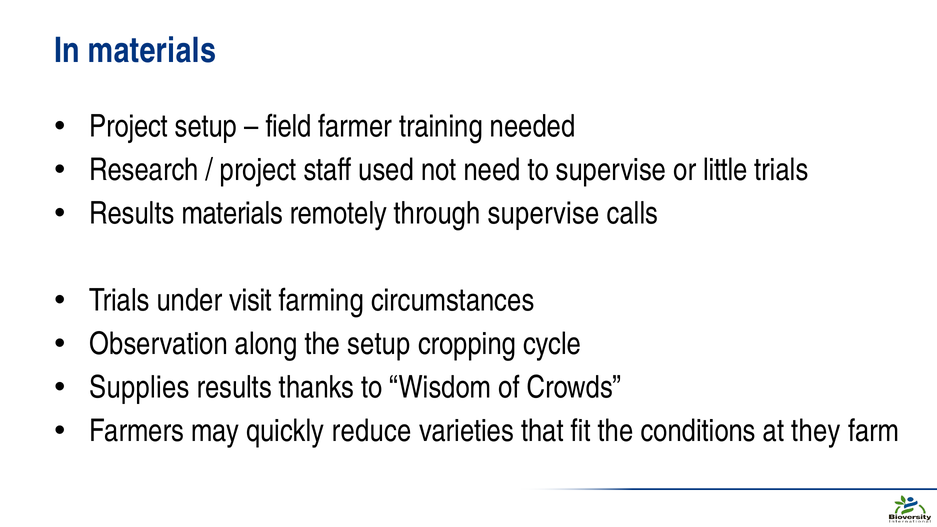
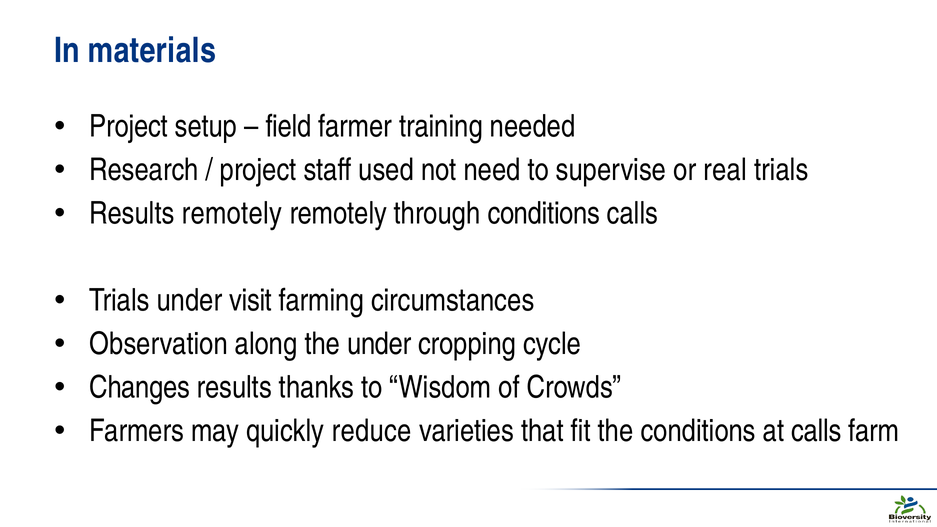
little: little -> real
Results materials: materials -> remotely
through supervise: supervise -> conditions
the setup: setup -> under
Supplies: Supplies -> Changes
at they: they -> calls
